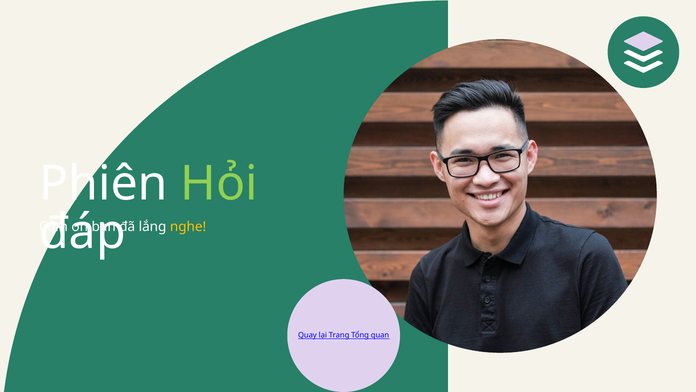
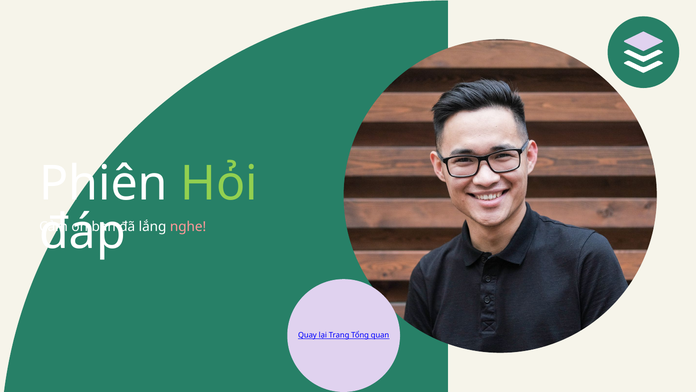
nghe colour: yellow -> pink
